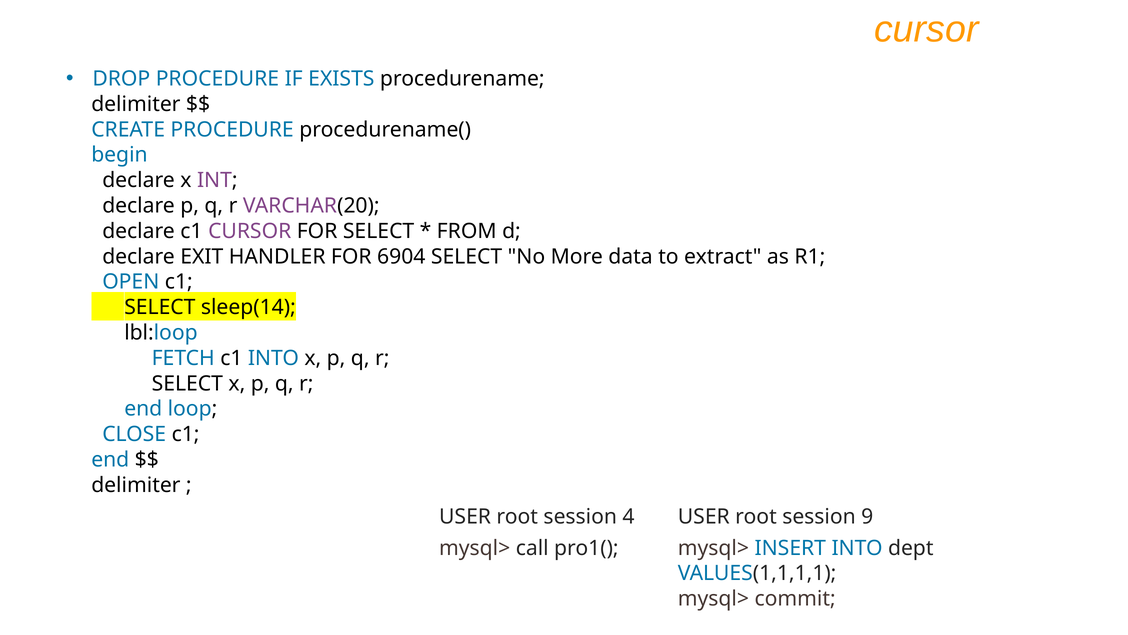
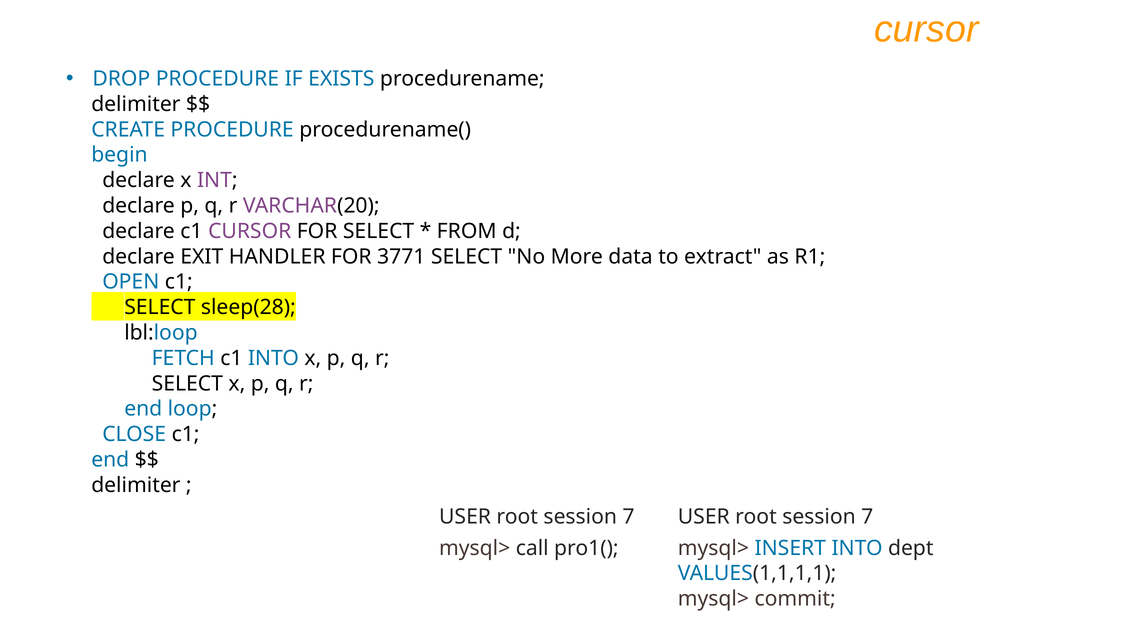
6904: 6904 -> 3771
sleep(14: sleep(14 -> sleep(28
4 at (629, 517): 4 -> 7
9 at (867, 517): 9 -> 7
